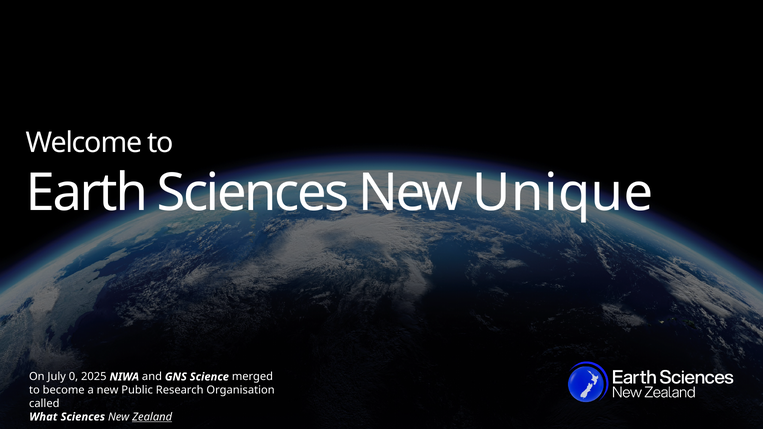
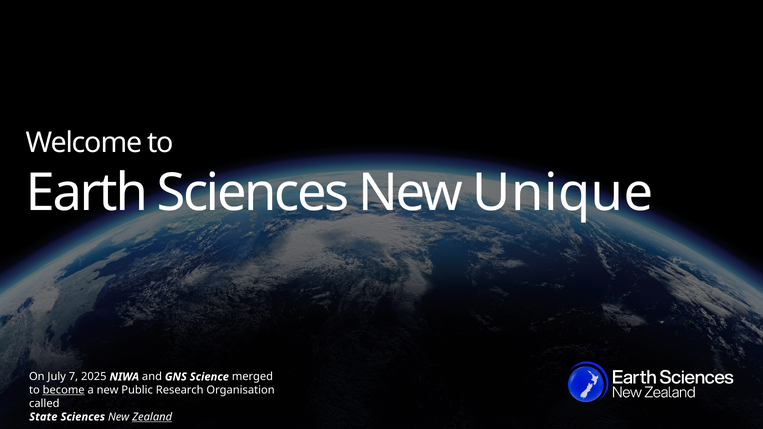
0: 0 -> 7
become underline: none -> present
What: What -> State
